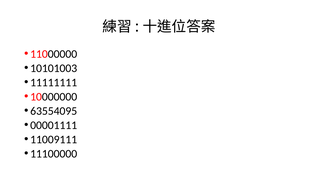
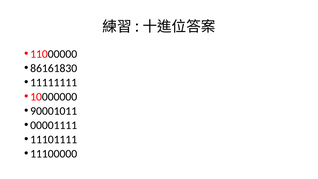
10101003: 10101003 -> 86161830
63554095: 63554095 -> 90001011
11009111: 11009111 -> 11101111
